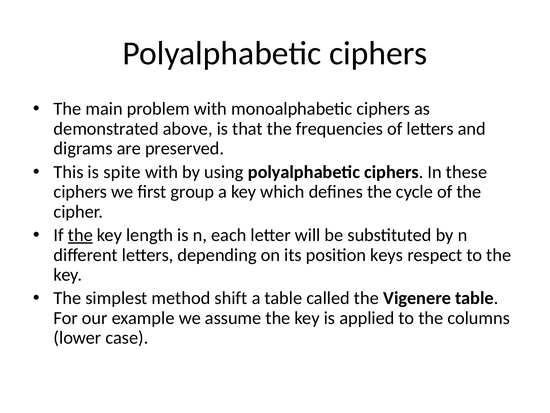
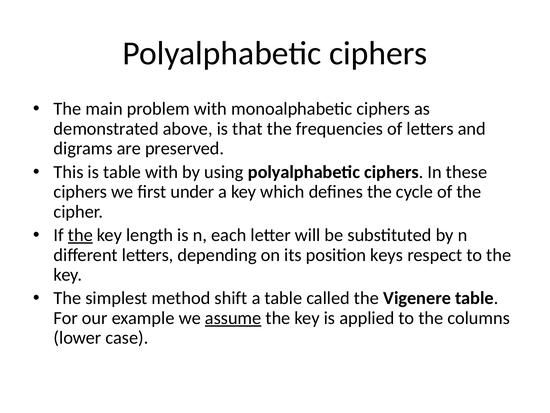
is spite: spite -> table
group: group -> under
assume underline: none -> present
